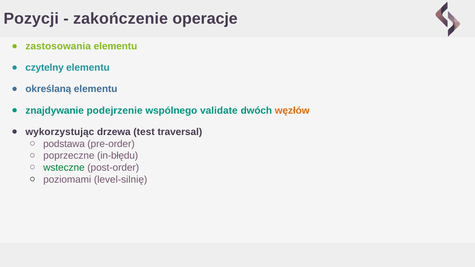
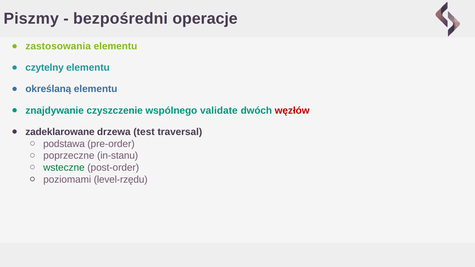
Pozycji: Pozycji -> Piszmy
zakończenie: zakończenie -> bezpośredni
podejrzenie: podejrzenie -> czyszczenie
węzłów colour: orange -> red
wykorzystując: wykorzystując -> zadeklarowane
in-błędu: in-błędu -> in-stanu
level-silnię: level-silnię -> level-rzędu
